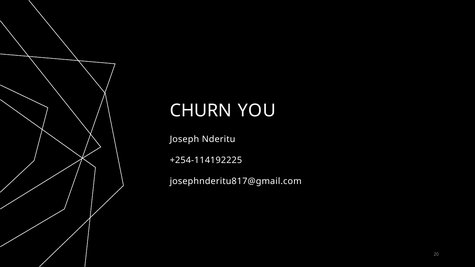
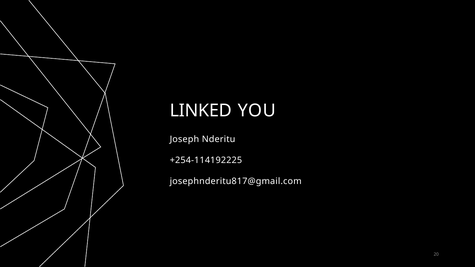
CHURN: CHURN -> LINKED
